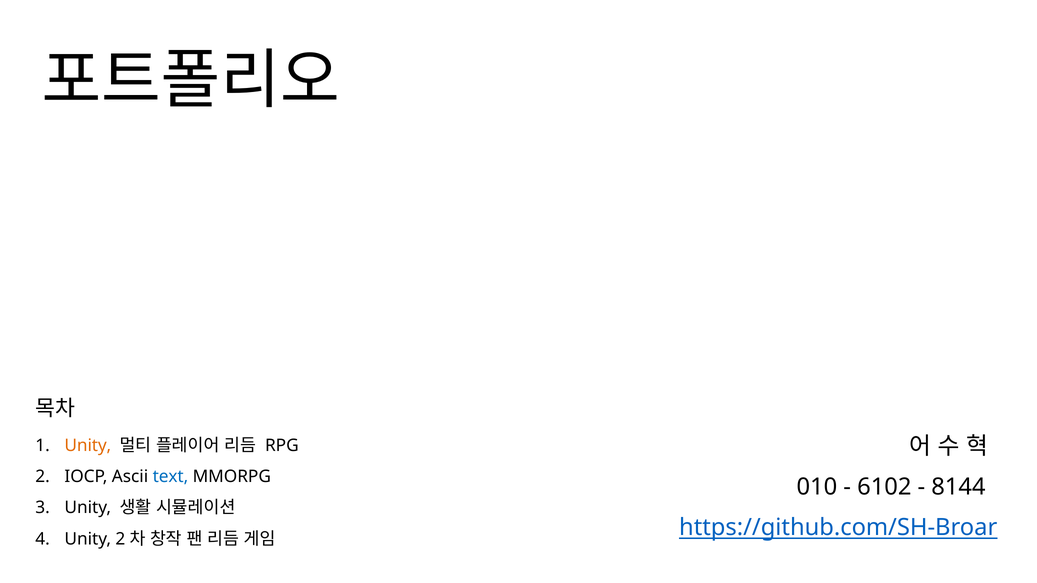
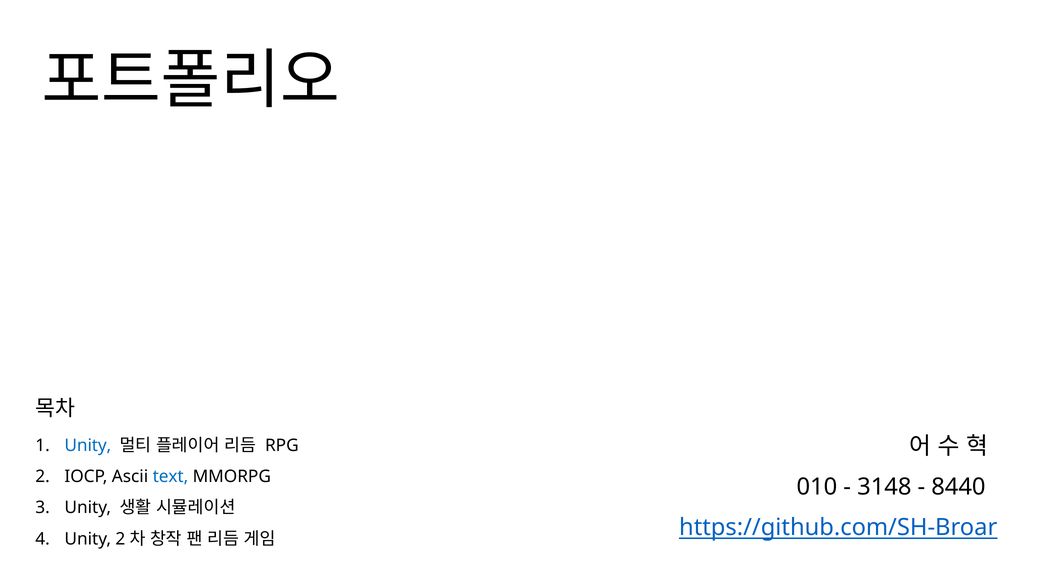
Unity at (88, 446) colour: orange -> blue
6102: 6102 -> 3148
8144: 8144 -> 8440
